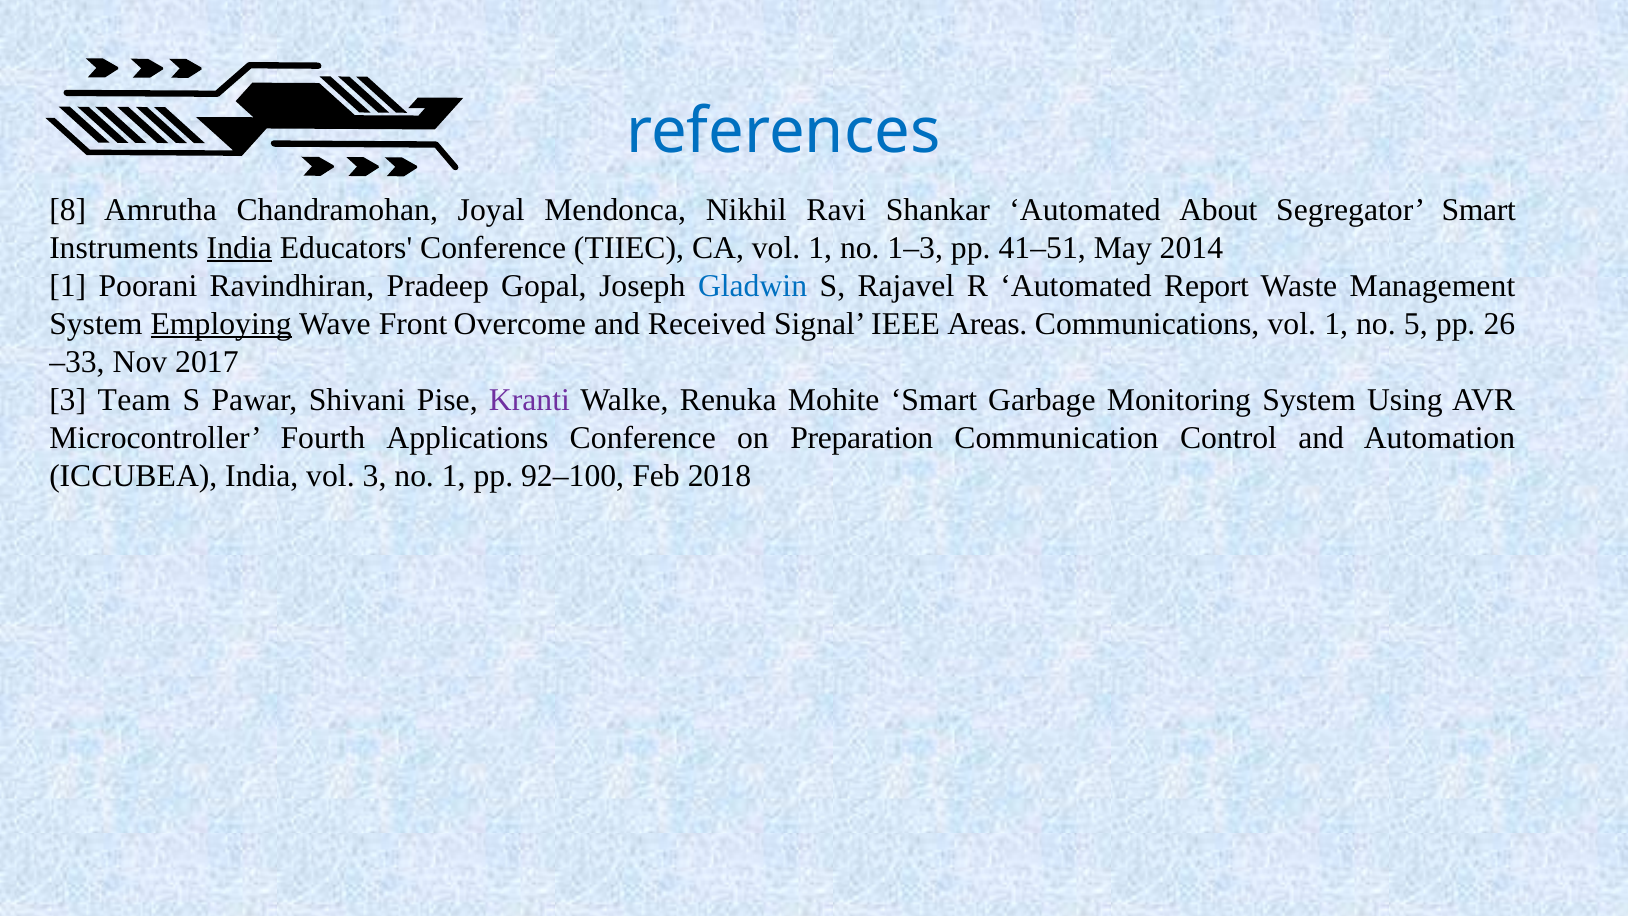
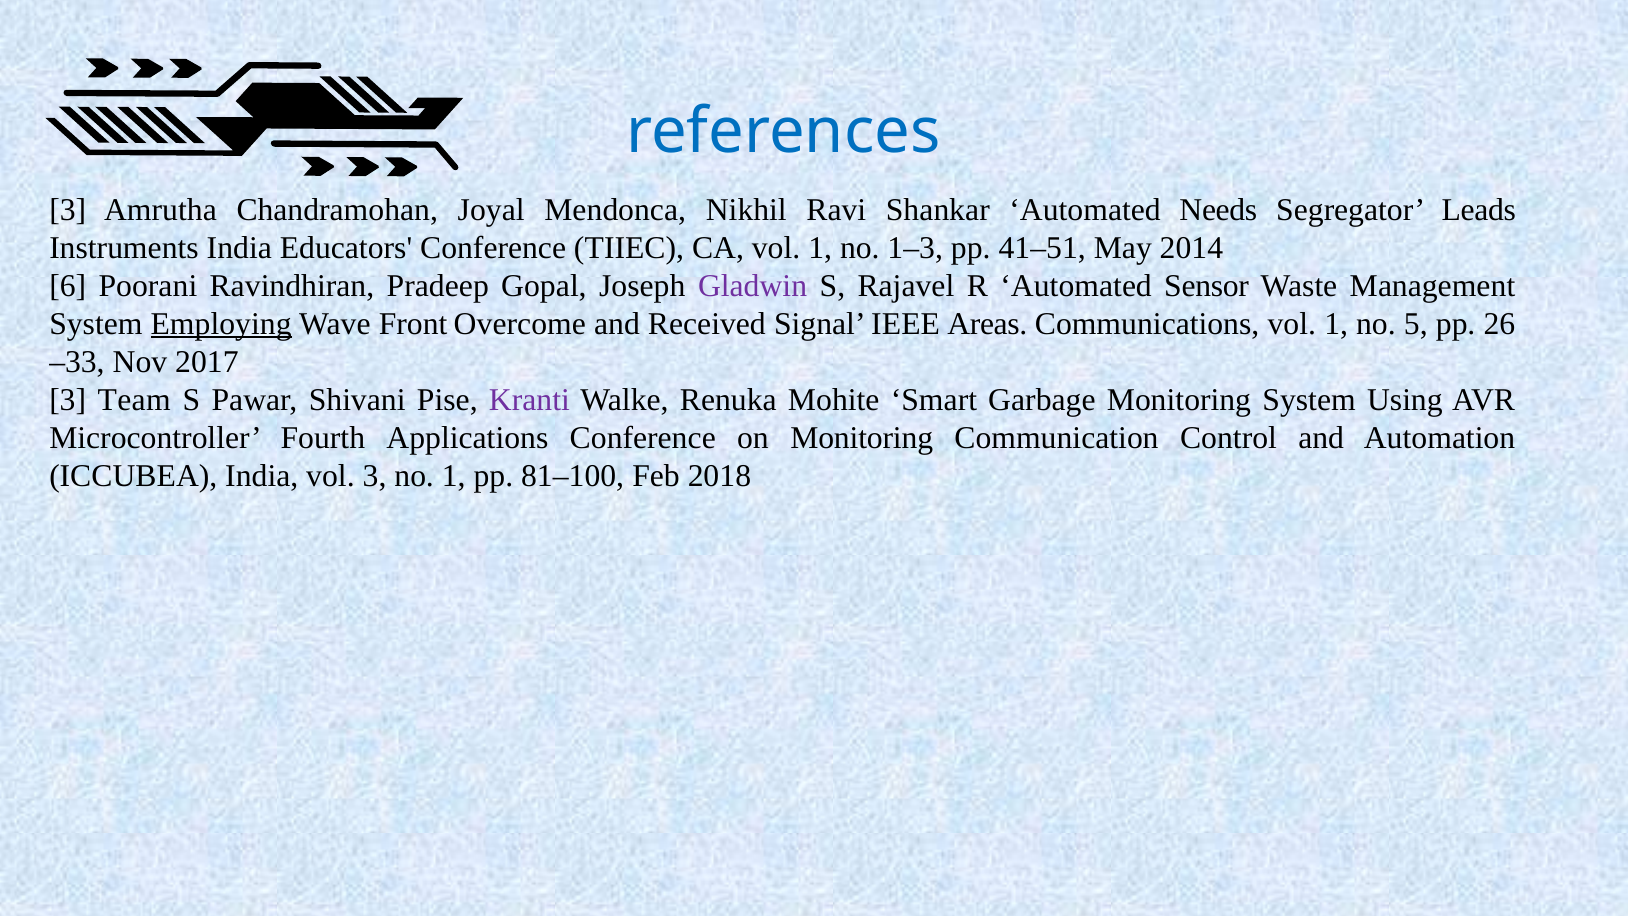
8 at (68, 210): 8 -> 3
About: About -> Needs
Segregator Smart: Smart -> Leads
India at (239, 248) underline: present -> none
1 at (68, 286): 1 -> 6
Gladwin colour: blue -> purple
Report: Report -> Sensor
on Preparation: Preparation -> Monitoring
92–100: 92–100 -> 81–100
